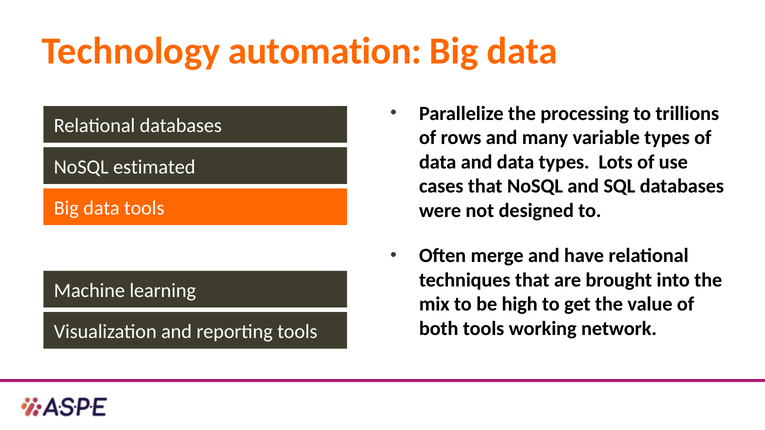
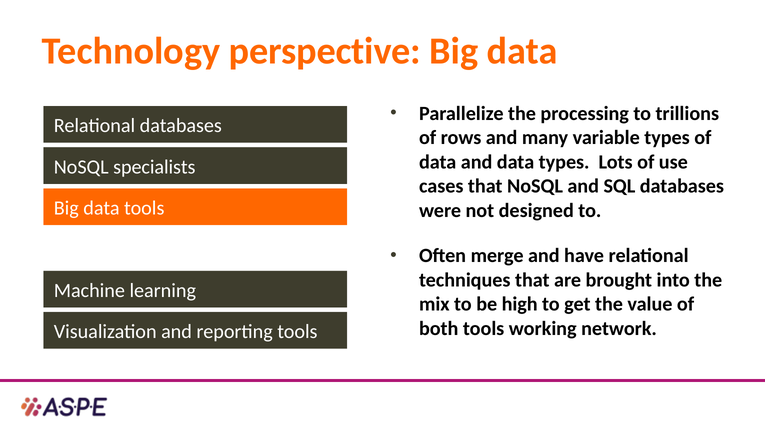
automation: automation -> perspective
estimated: estimated -> specialists
